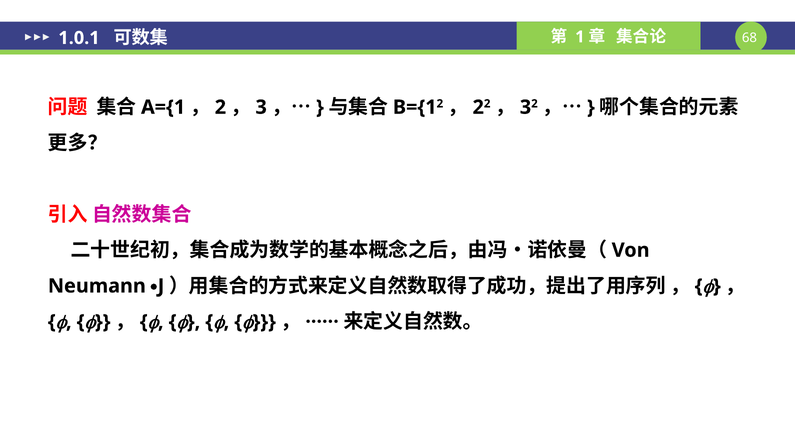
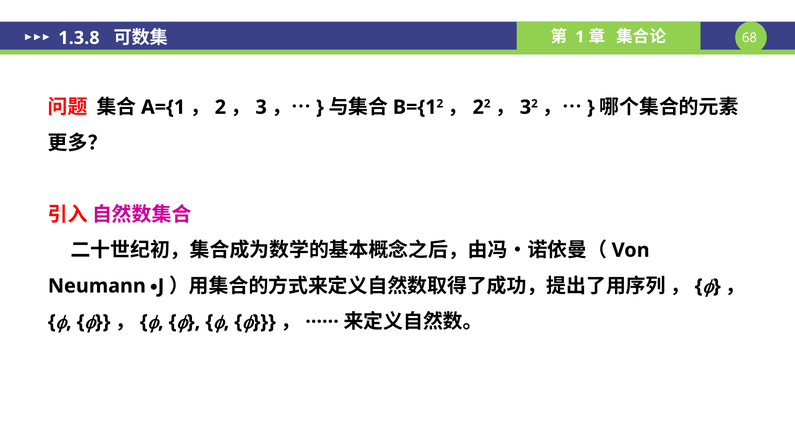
1.0.1: 1.0.1 -> 1.3.8
